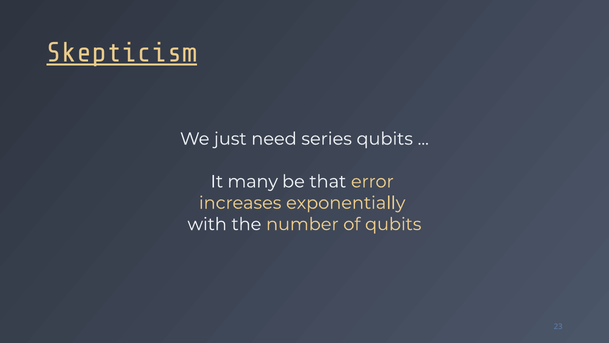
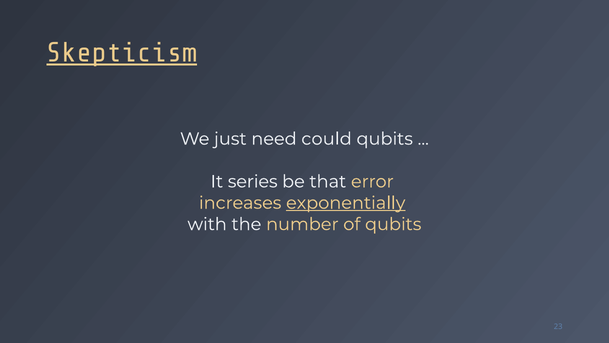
series: series -> could
many: many -> series
exponentially underline: none -> present
